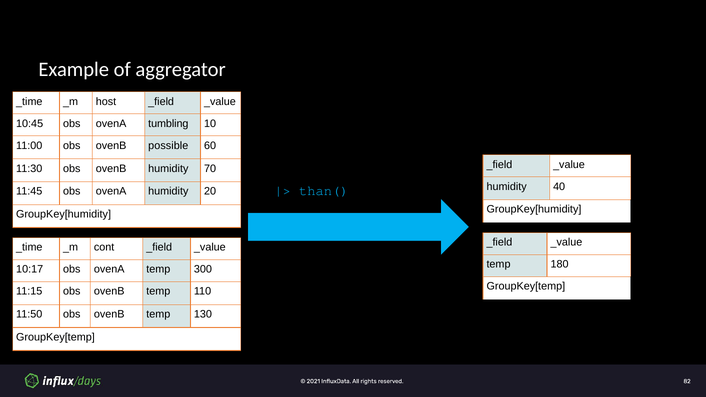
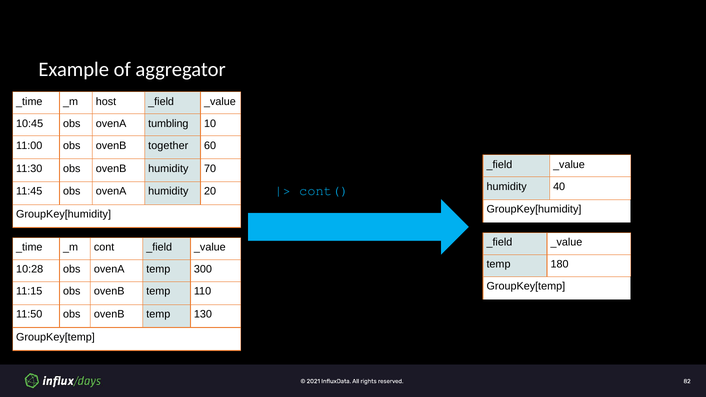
possible: possible -> together
than(: than( -> cont(
10:17: 10:17 -> 10:28
